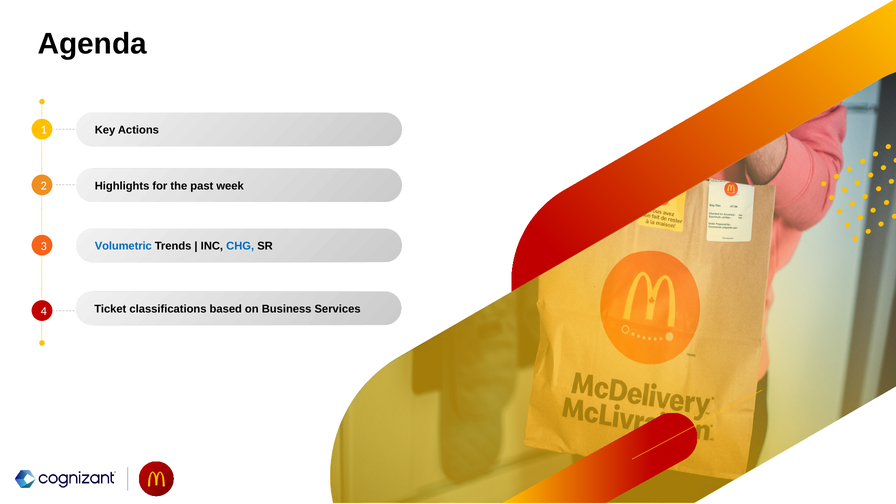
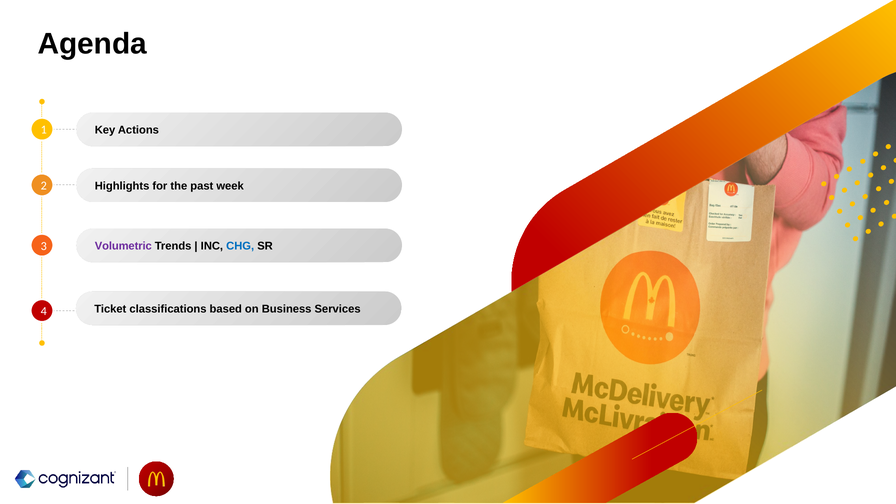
Volumetric colour: blue -> purple
